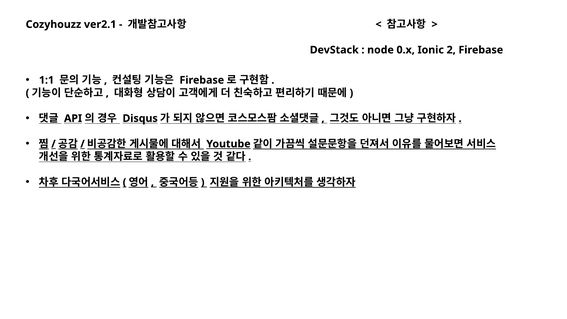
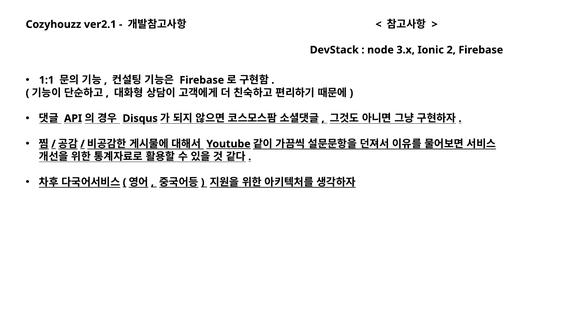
0.x: 0.x -> 3.x
